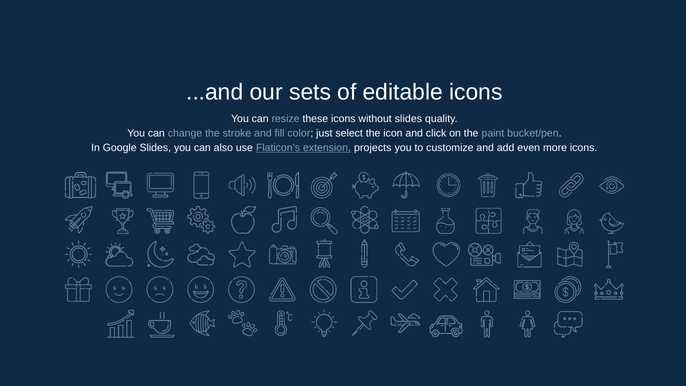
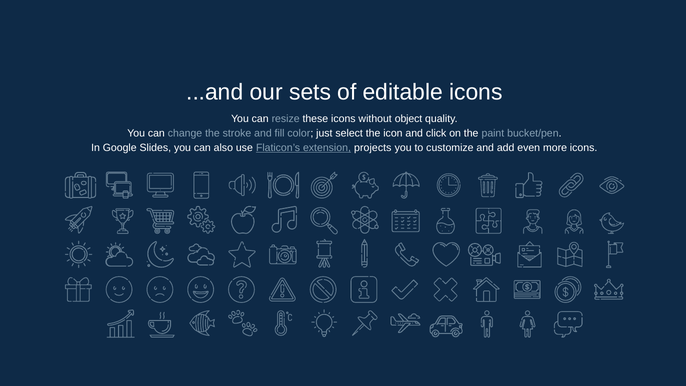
without slides: slides -> object
